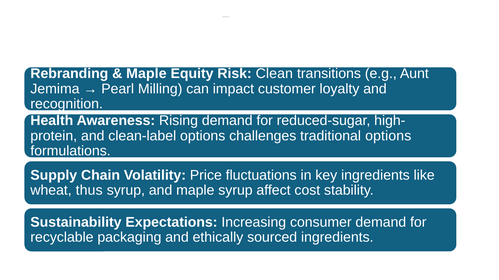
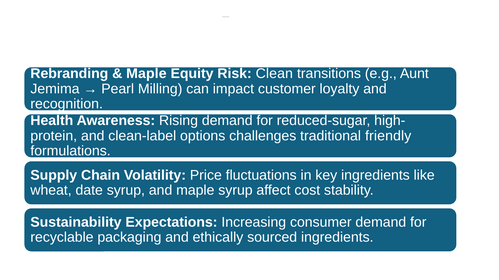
traditional options: options -> friendly
thus: thus -> date
